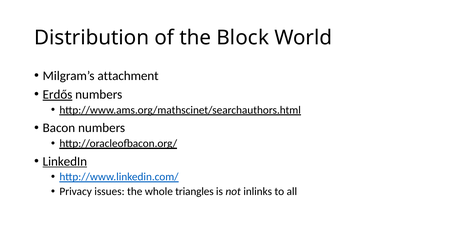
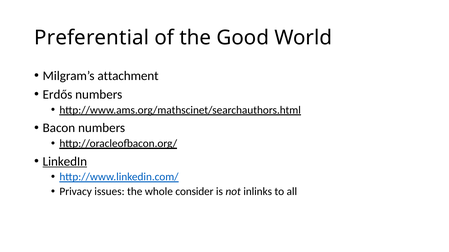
Distribution: Distribution -> Preferential
Block: Block -> Good
Erdős underline: present -> none
triangles: triangles -> consider
